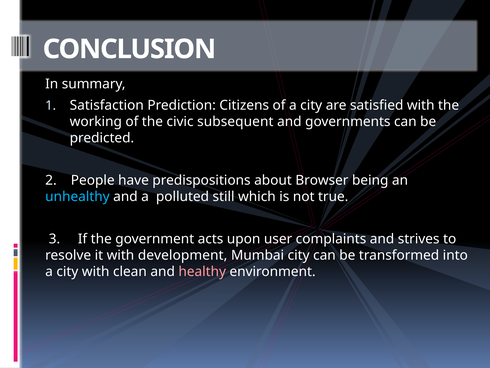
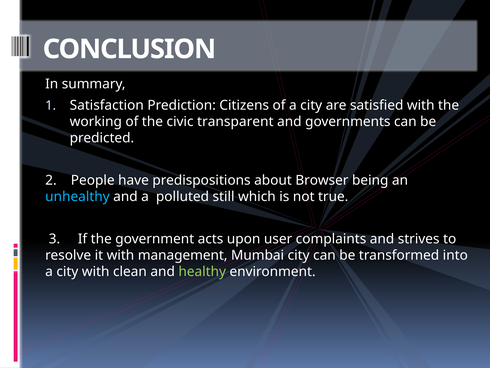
subsequent: subsequent -> transparent
development: development -> management
healthy colour: pink -> light green
